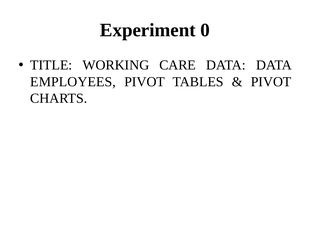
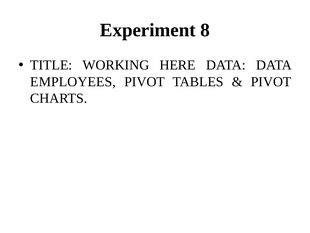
0: 0 -> 8
CARE: CARE -> HERE
